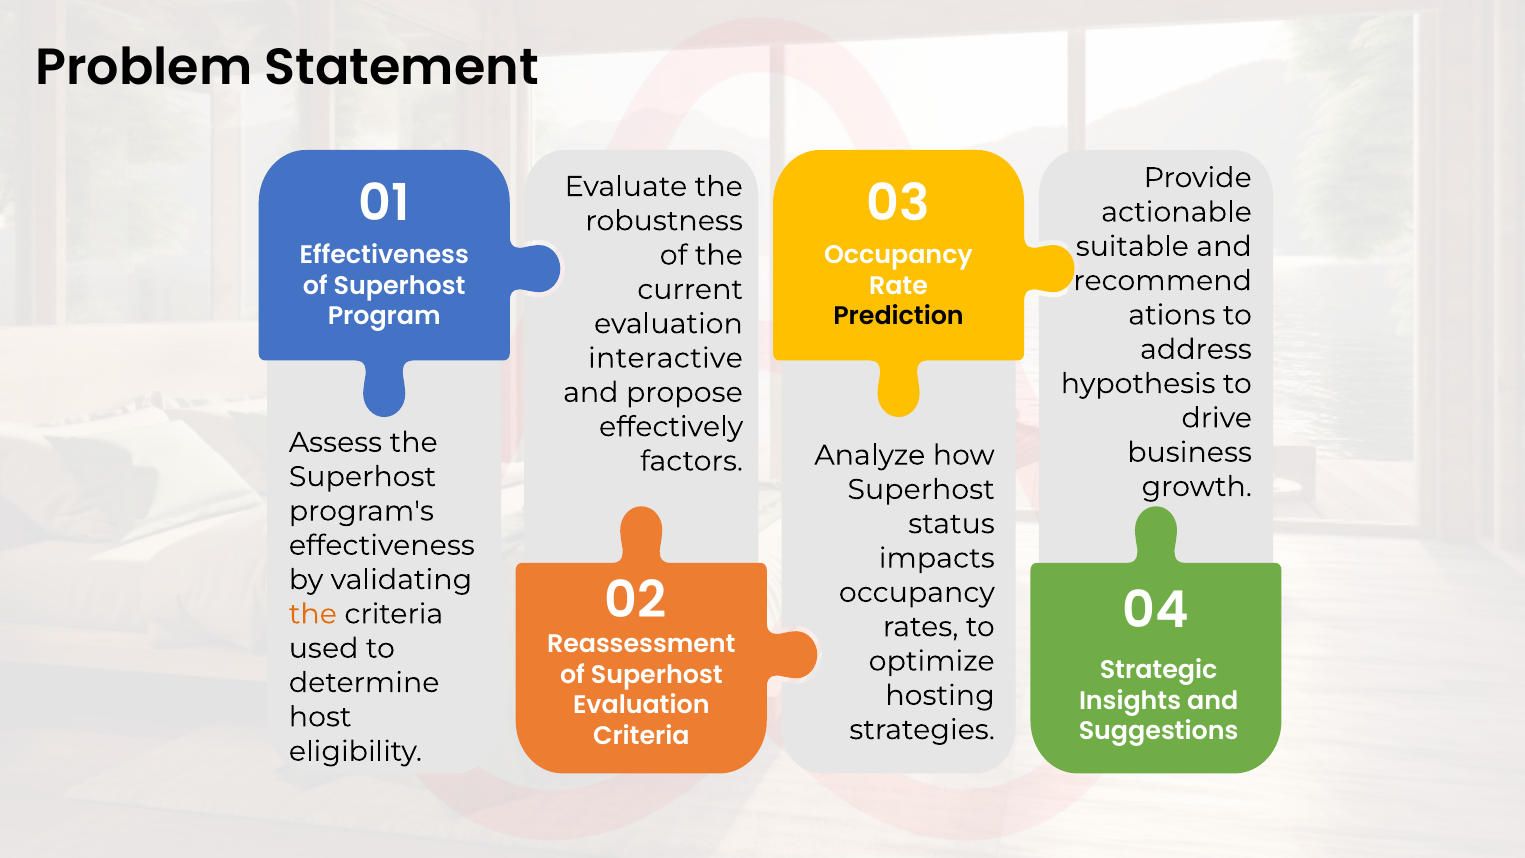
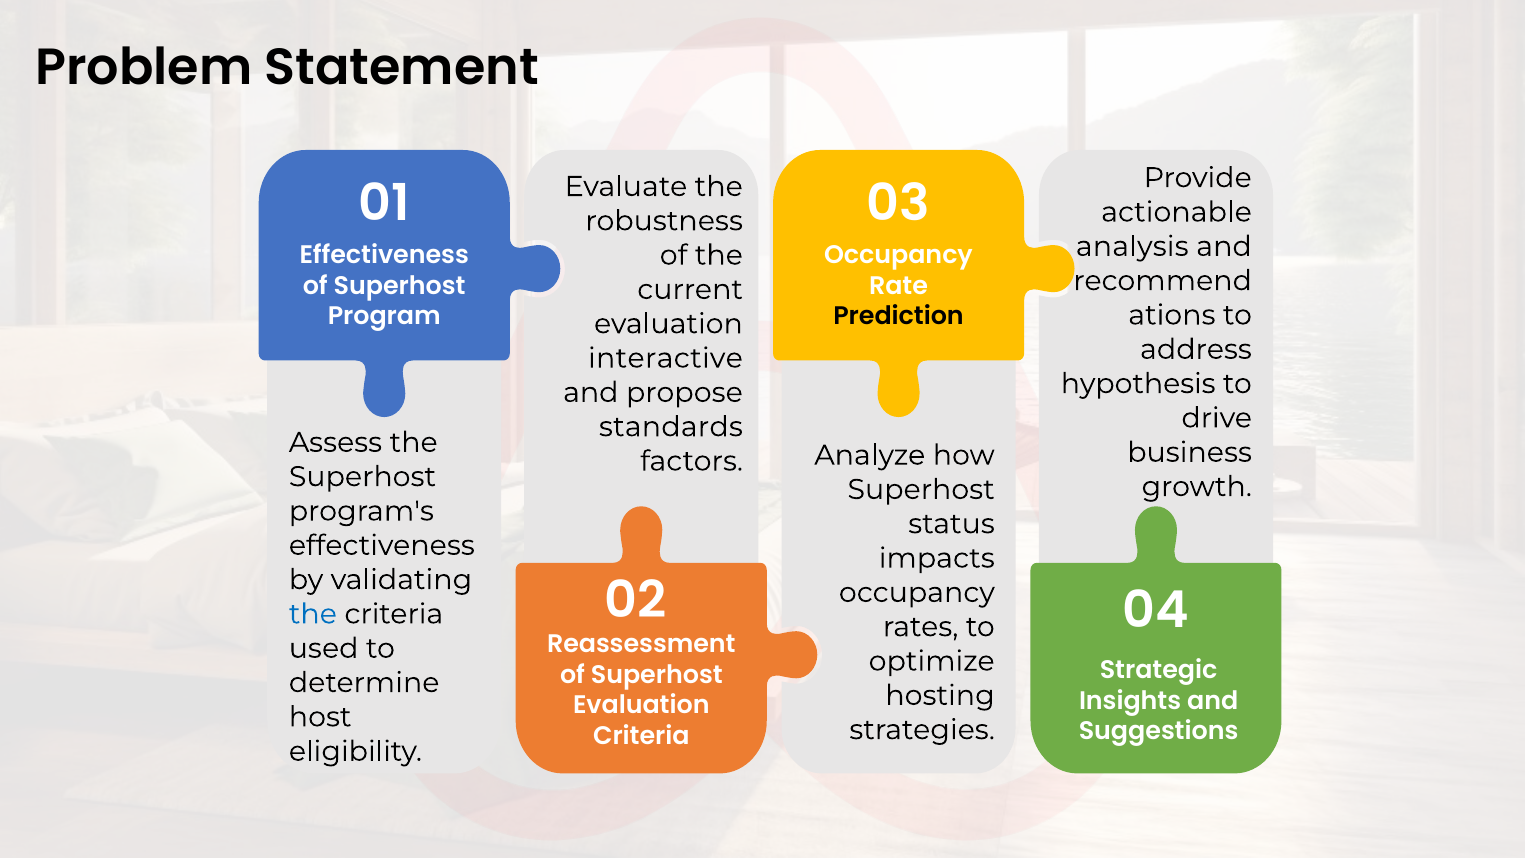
suitable: suitable -> analysis
effectively: effectively -> standards
the at (313, 614) colour: orange -> blue
